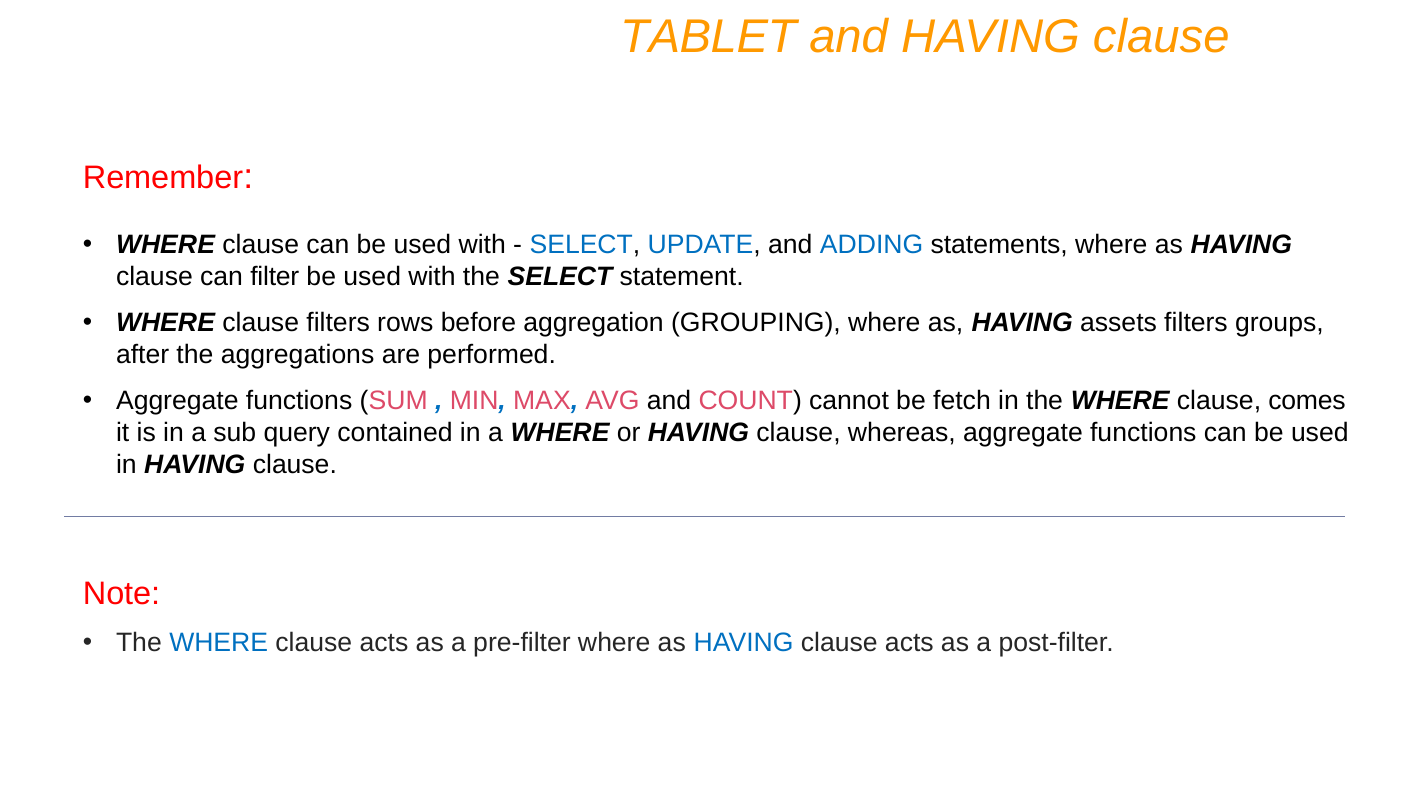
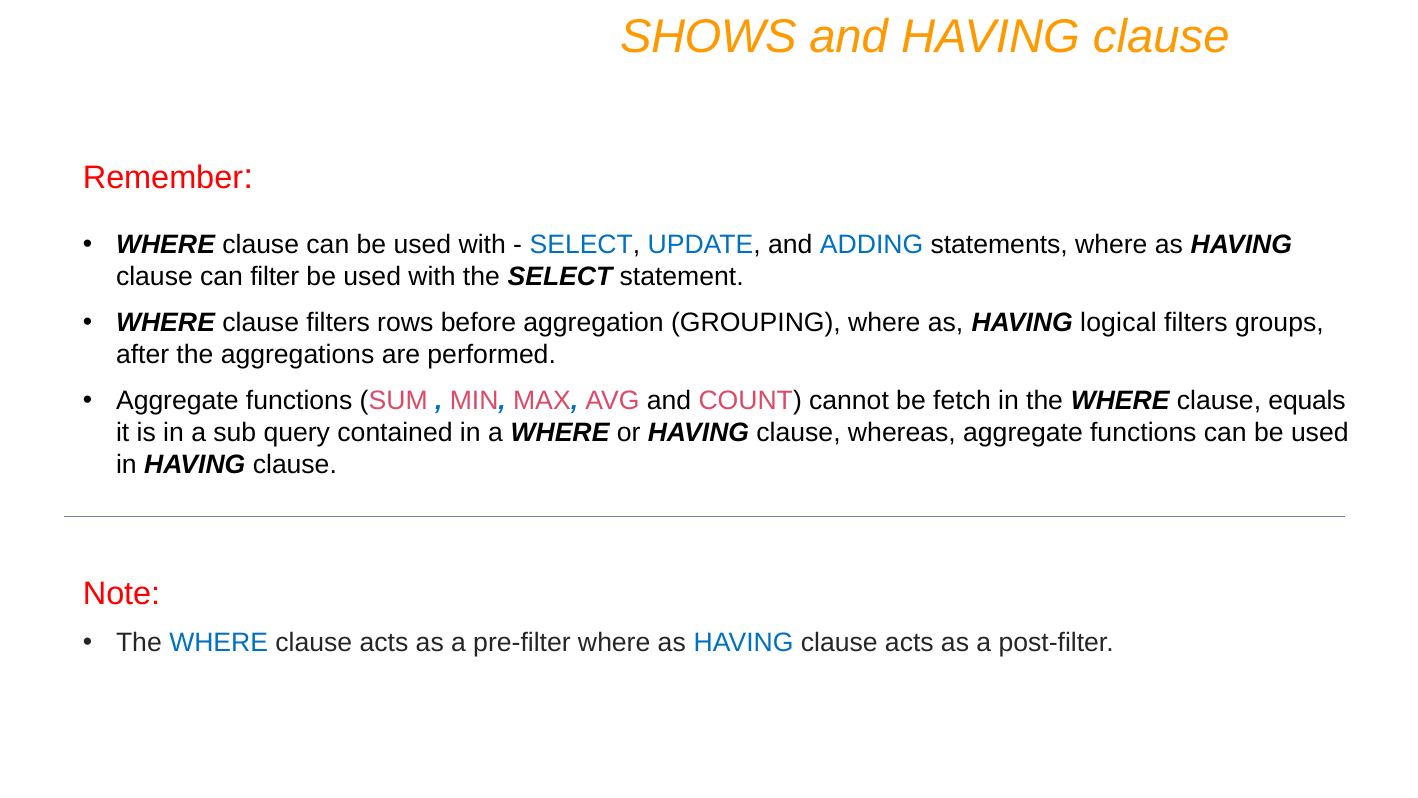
TABLET: TABLET -> SHOWS
assets: assets -> logical
comes: comes -> equals
